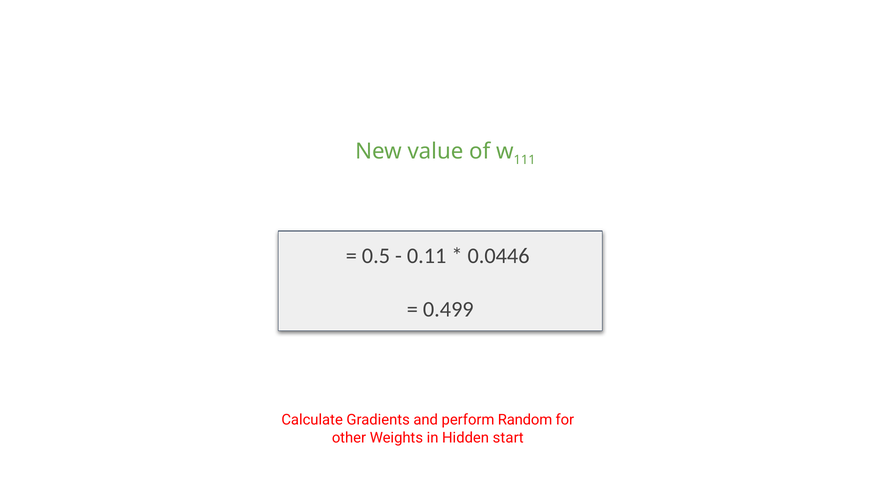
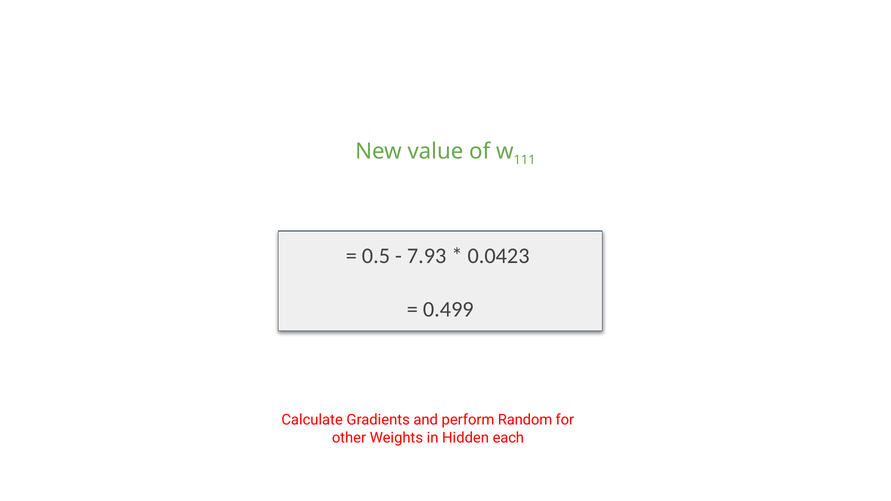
0.11: 0.11 -> 7.93
0.0446: 0.0446 -> 0.0423
start: start -> each
